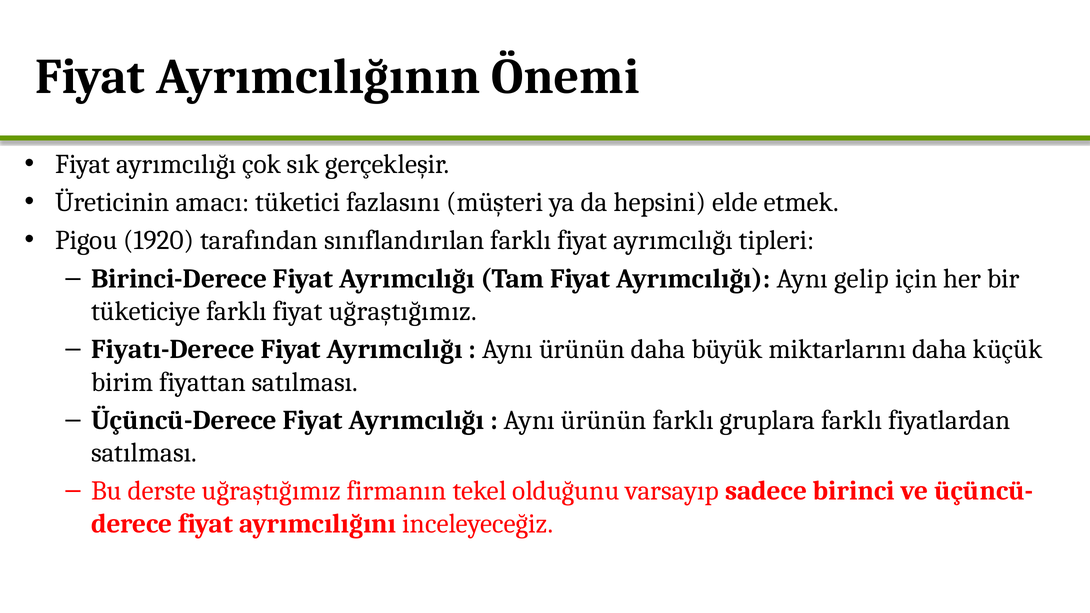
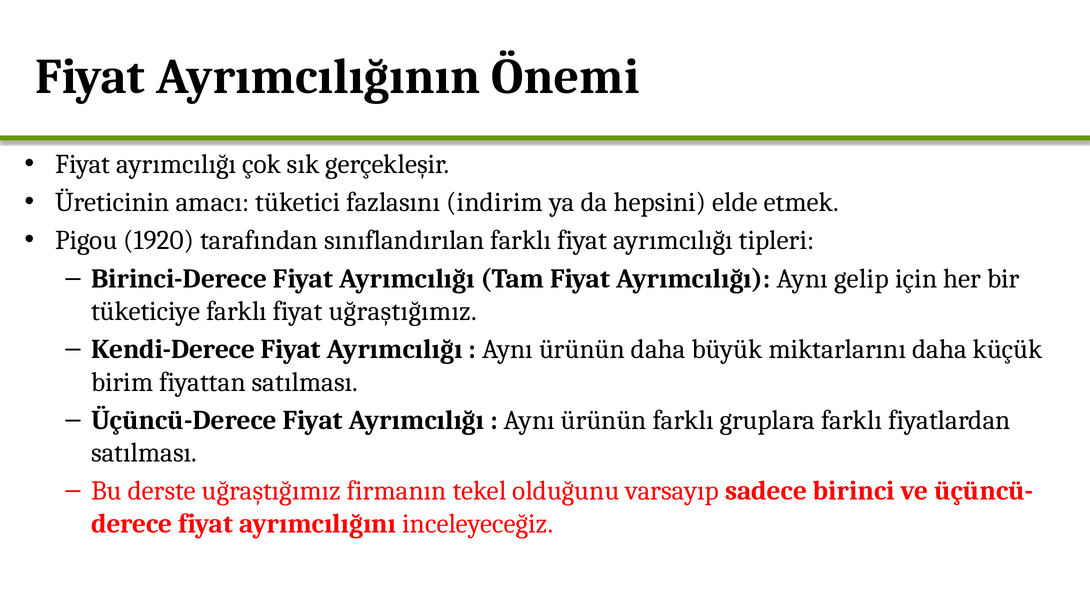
müşteri: müşteri -> indirim
Fiyatı-Derece: Fiyatı-Derece -> Kendi-Derece
